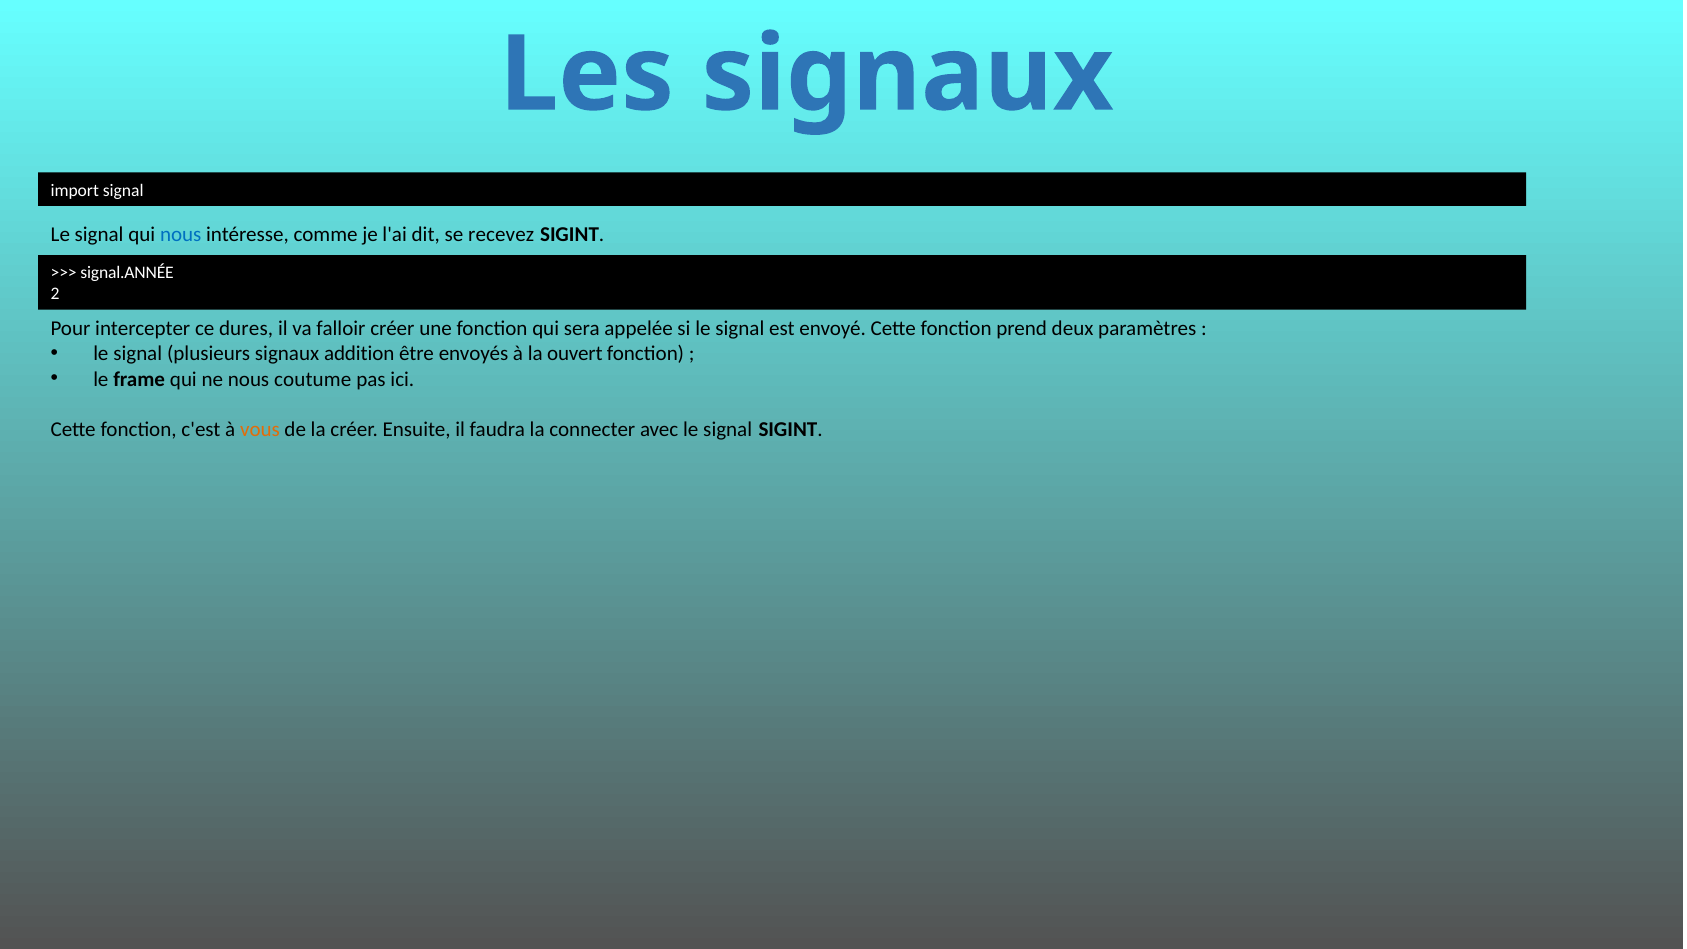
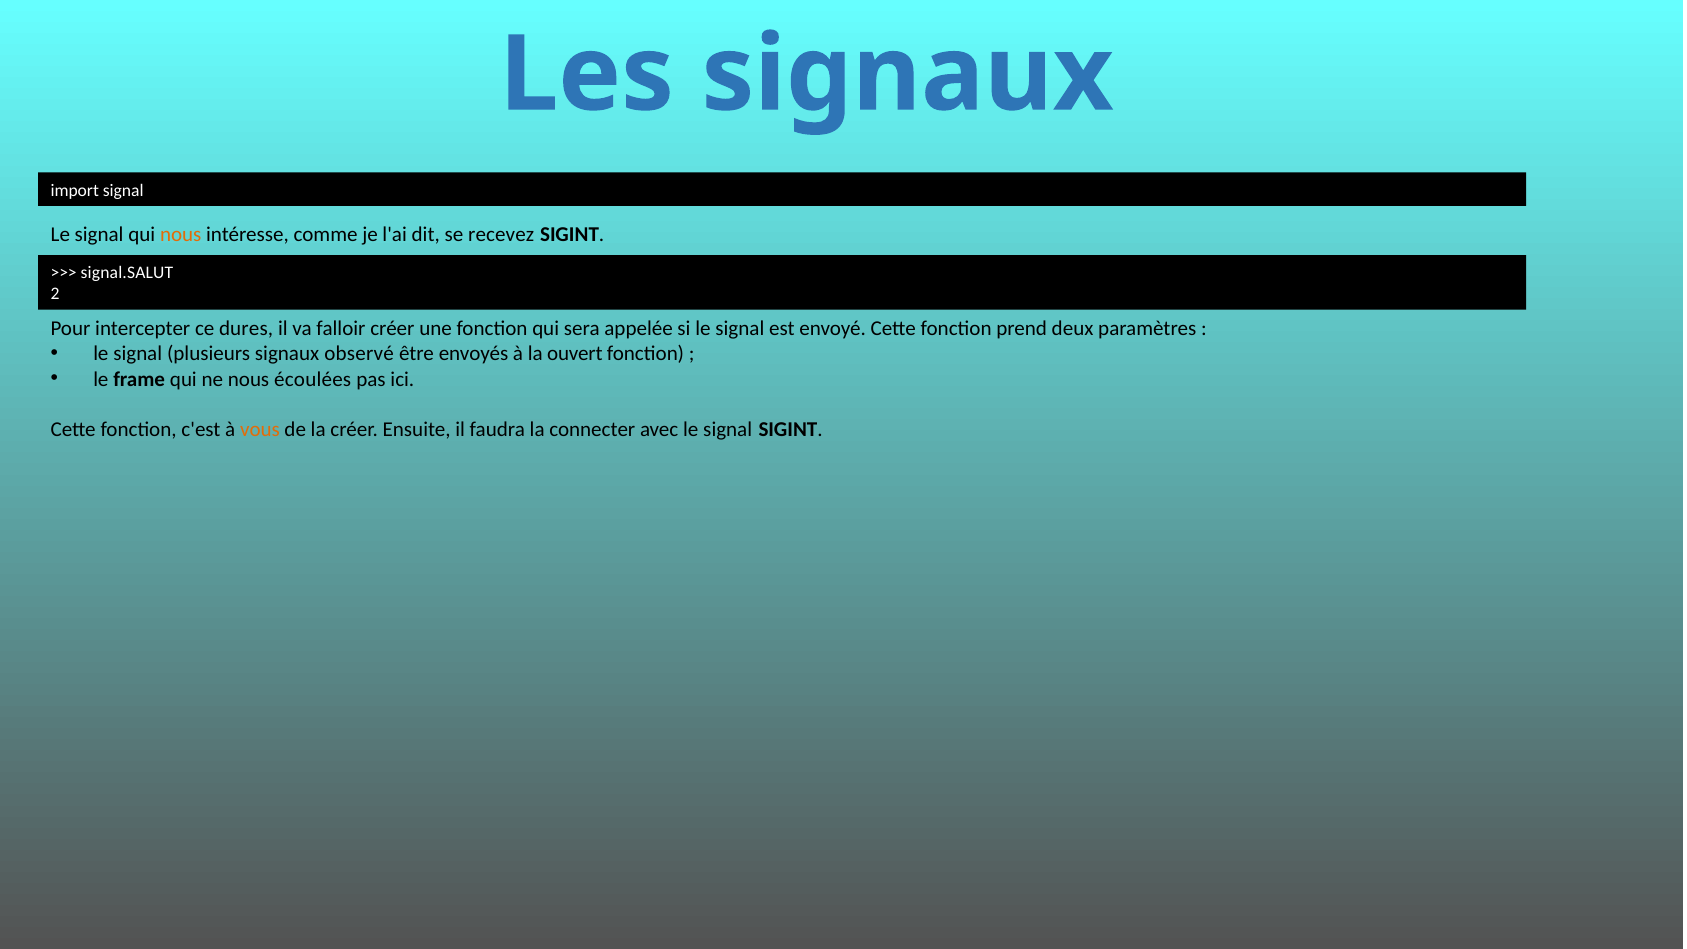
nous at (181, 235) colour: blue -> orange
signal.ANNÉE: signal.ANNÉE -> signal.SALUT
addition: addition -> observé
coutume: coutume -> écoulées
